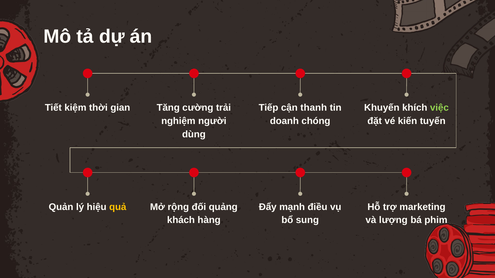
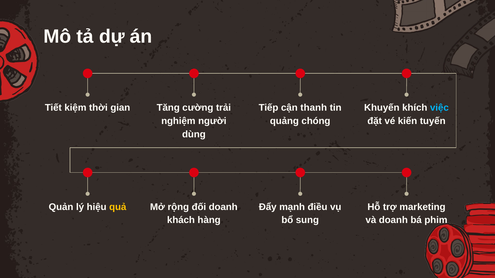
việc colour: light green -> light blue
doanh: doanh -> quảng
đối quảng: quảng -> doanh
và lượng: lượng -> doanh
